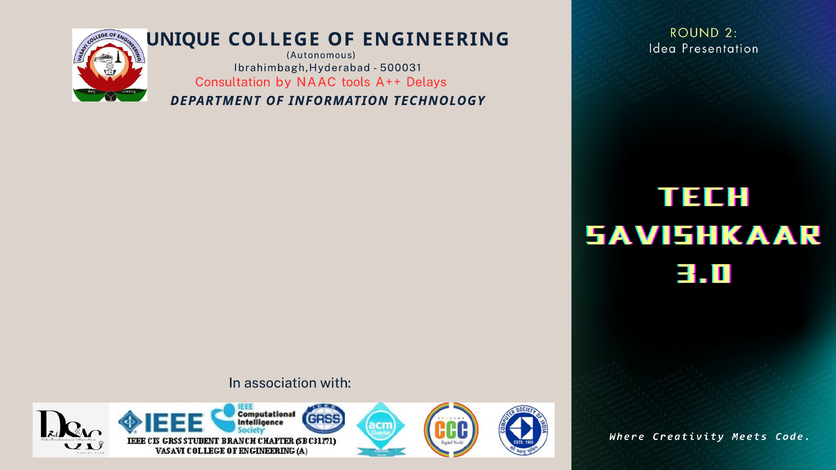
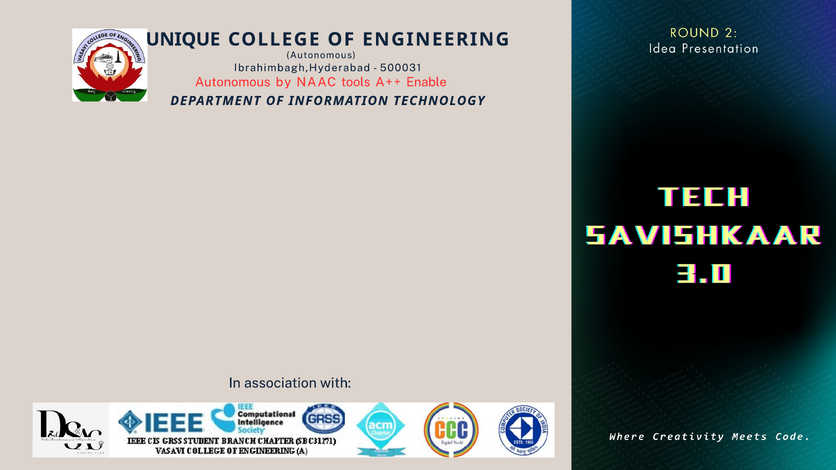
Consultation at (233, 82): Consultation -> Autonomous
Delays: Delays -> Enable
